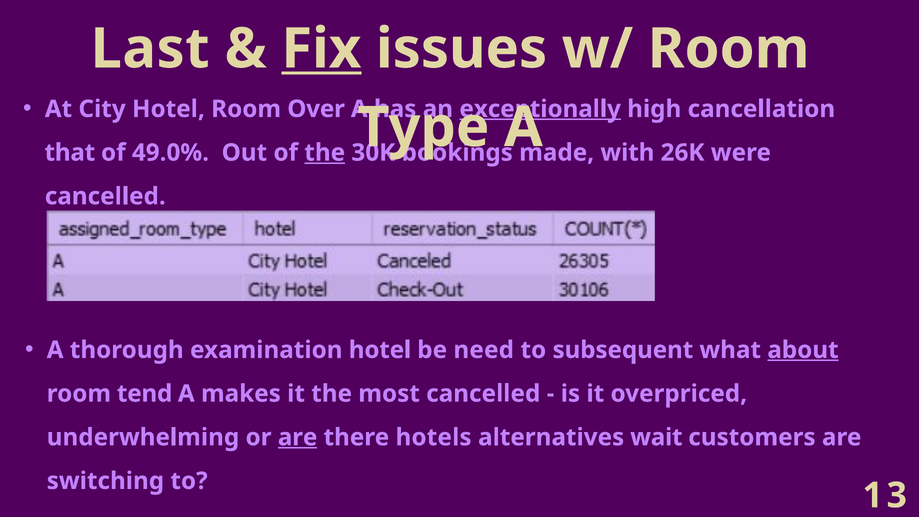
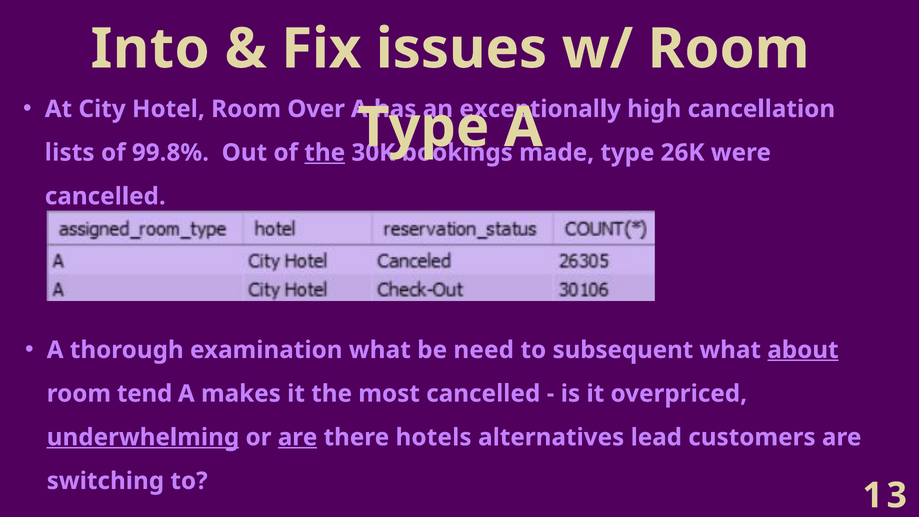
Last: Last -> Into
Fix underline: present -> none
exceptionally underline: present -> none
that: that -> lists
49.0%: 49.0% -> 99.8%
made with: with -> type
examination hotel: hotel -> what
underwhelming underline: none -> present
wait: wait -> lead
